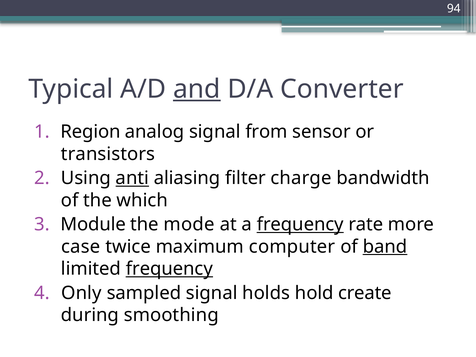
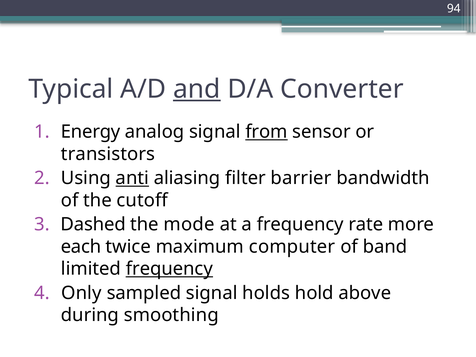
Region: Region -> Energy
from underline: none -> present
charge: charge -> barrier
which: which -> cutoff
Module: Module -> Dashed
frequency at (300, 224) underline: present -> none
case: case -> each
band underline: present -> none
create: create -> above
